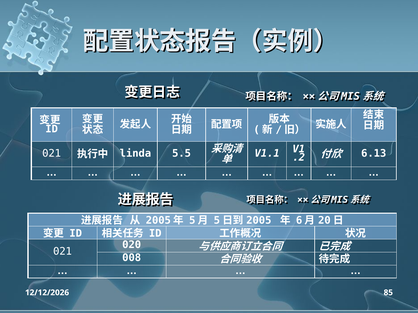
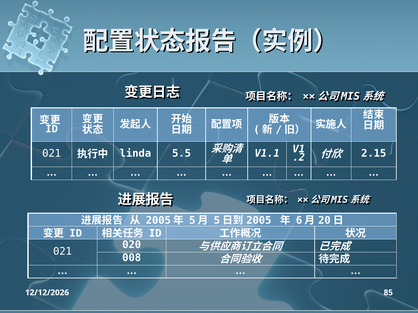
6.13: 6.13 -> 2.15
